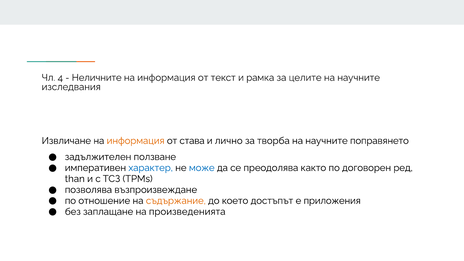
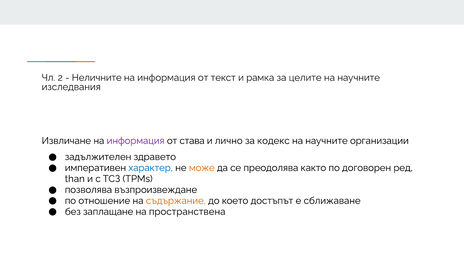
4: 4 -> 2
информация at (136, 141) colour: orange -> purple
творба: творба -> кодекс
поправянето: поправянето -> организации
ползване: ползване -> здравето
може colour: blue -> orange
приложения: приложения -> сближаване
произведенията: произведенията -> пространствена
